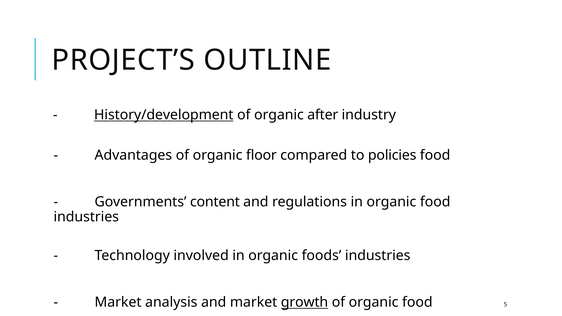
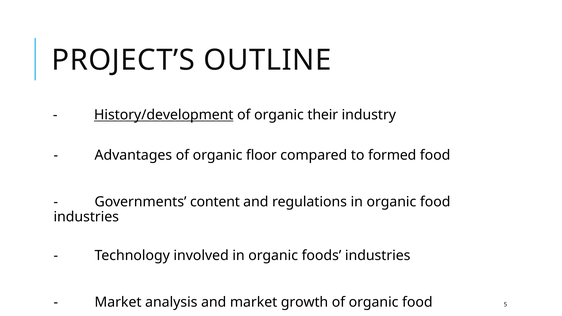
after: after -> their
policies: policies -> formed
growth underline: present -> none
